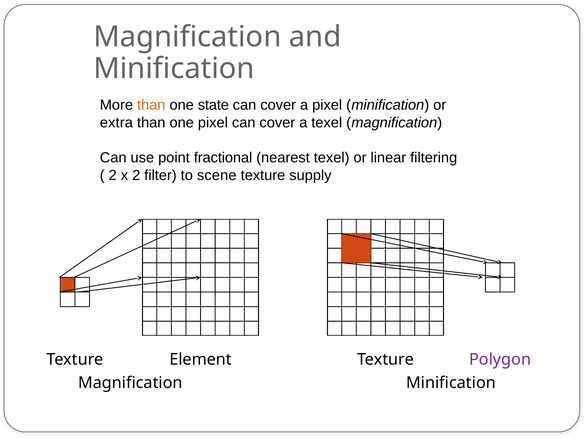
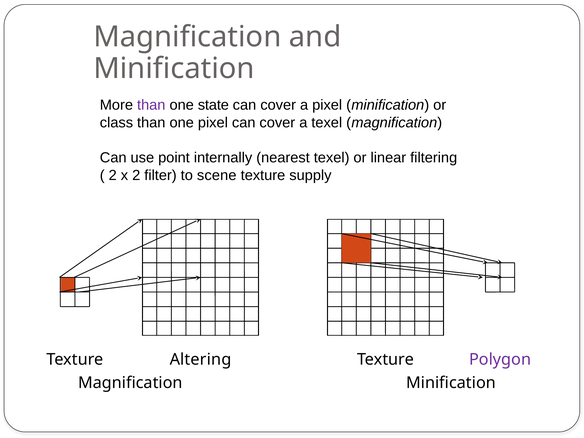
than at (151, 105) colour: orange -> purple
extra: extra -> class
fractional: fractional -> internally
Element: Element -> Altering
